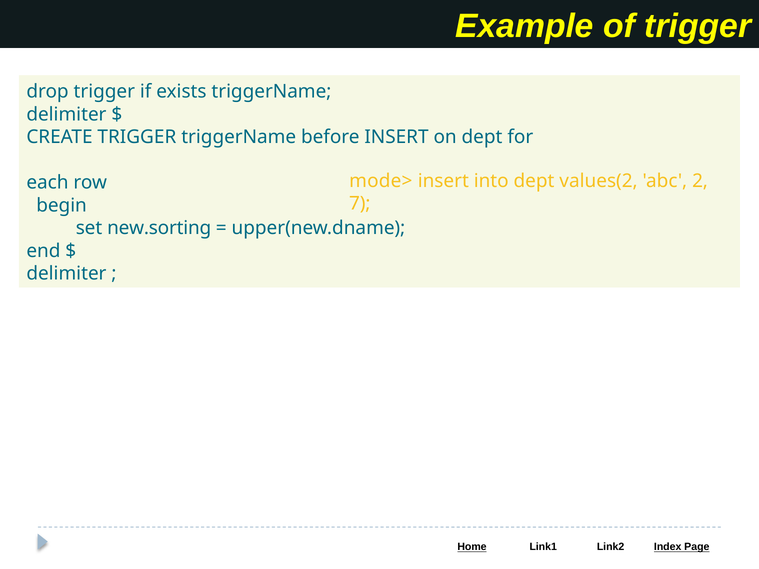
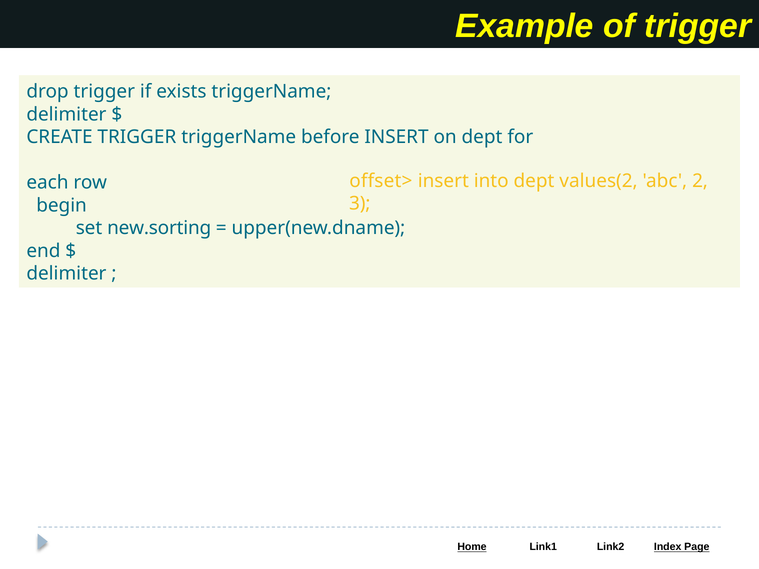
mode>: mode> -> offset>
7: 7 -> 3
